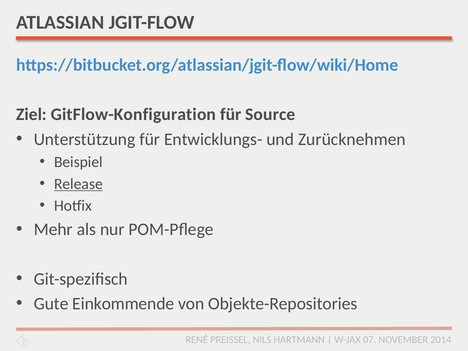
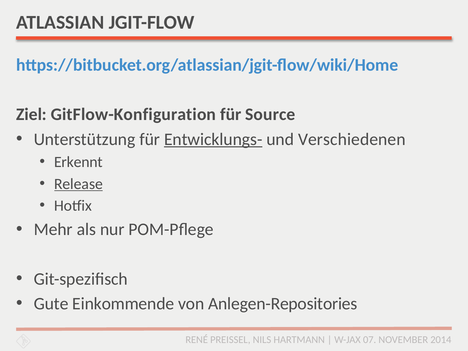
Entwicklungs- underline: none -> present
Zurücknehmen: Zurücknehmen -> Verschiedenen
Beispiel: Beispiel -> Erkennt
Objekte-Repositories: Objekte-Repositories -> Anlegen-Repositories
